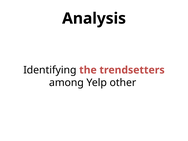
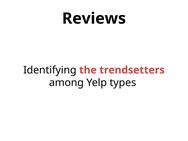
Analysis: Analysis -> Reviews
other: other -> types
